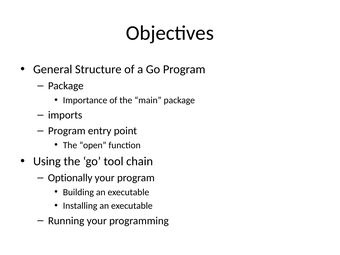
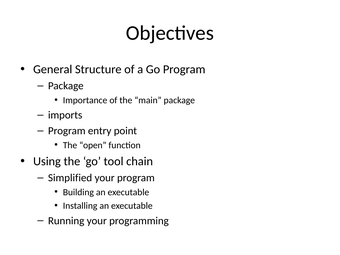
Optionally: Optionally -> Simplified
